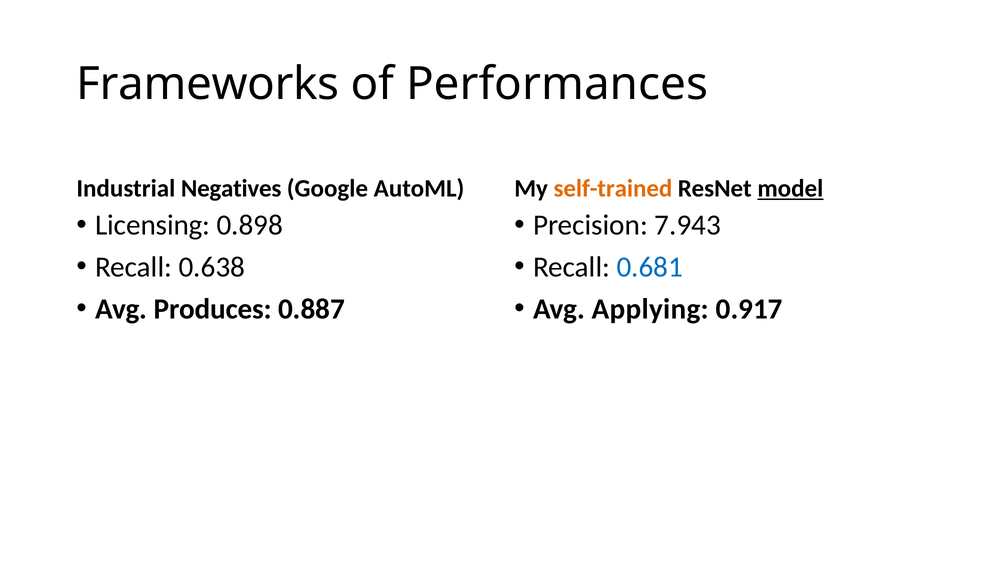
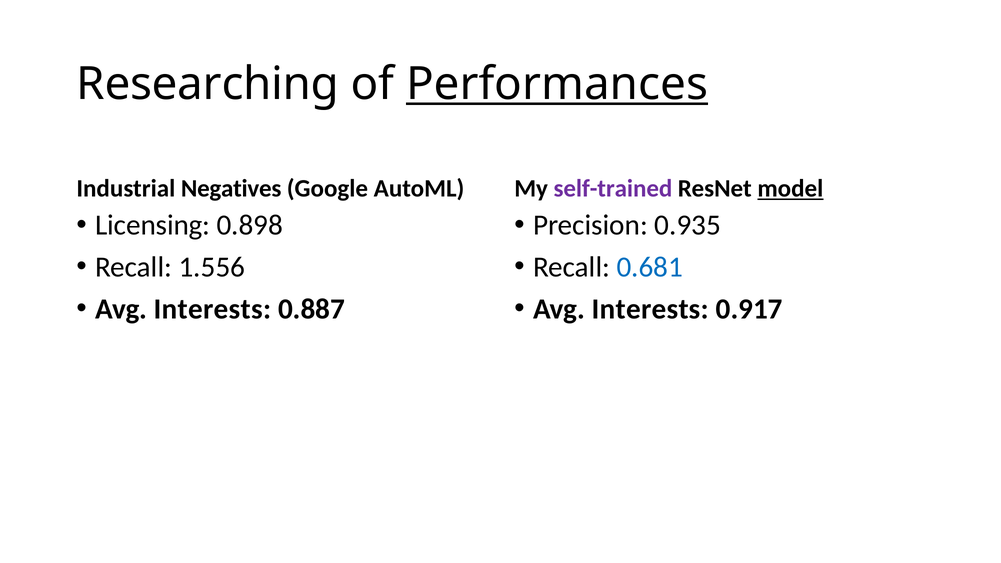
Frameworks: Frameworks -> Researching
Performances underline: none -> present
self-trained colour: orange -> purple
7.943: 7.943 -> 0.935
0.638: 0.638 -> 1.556
Produces at (213, 309): Produces -> Interests
Applying at (650, 309): Applying -> Interests
